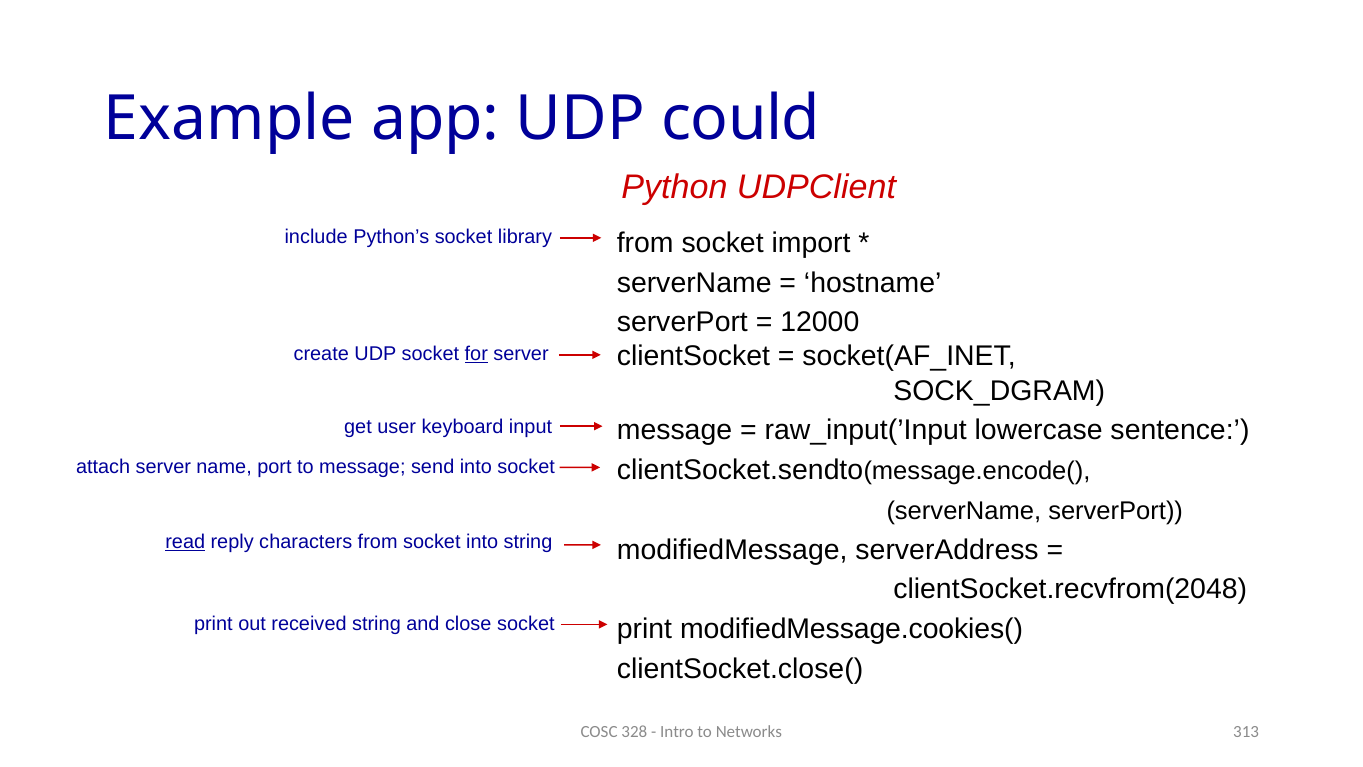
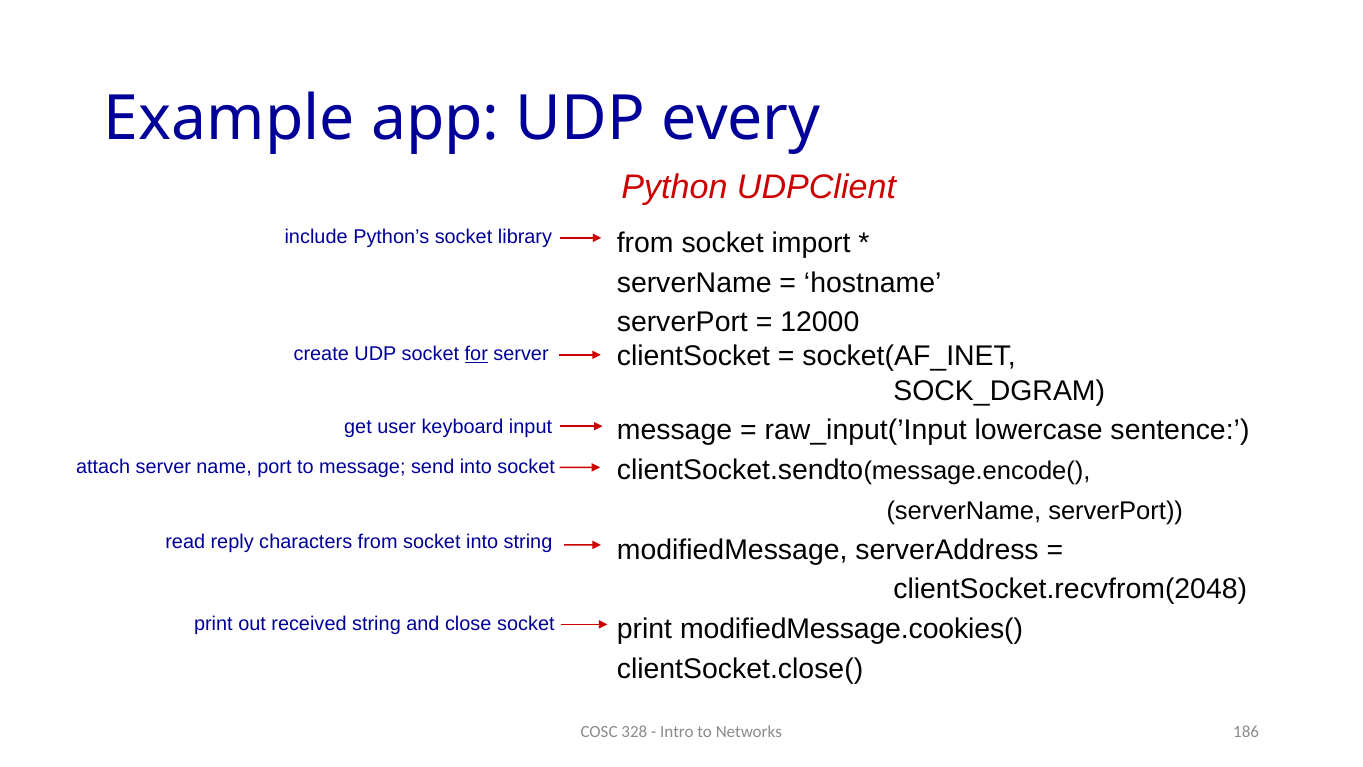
could: could -> every
read underline: present -> none
313: 313 -> 186
